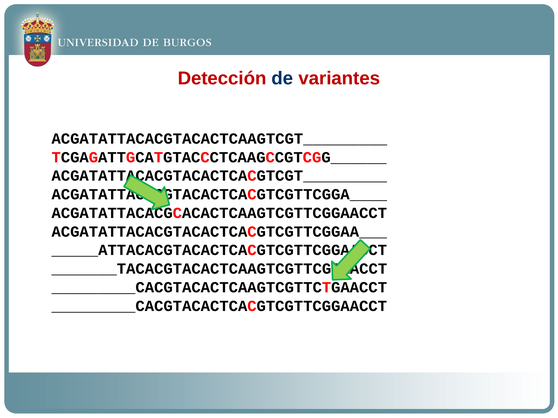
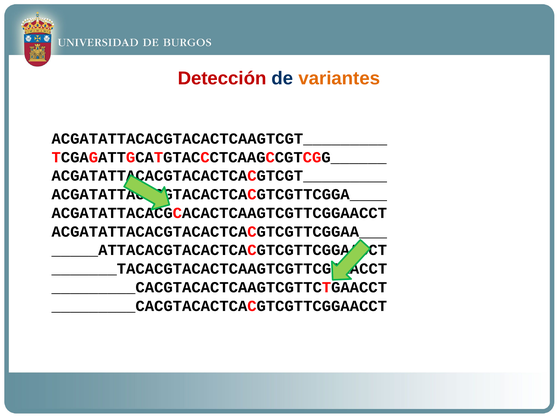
variantes colour: red -> orange
